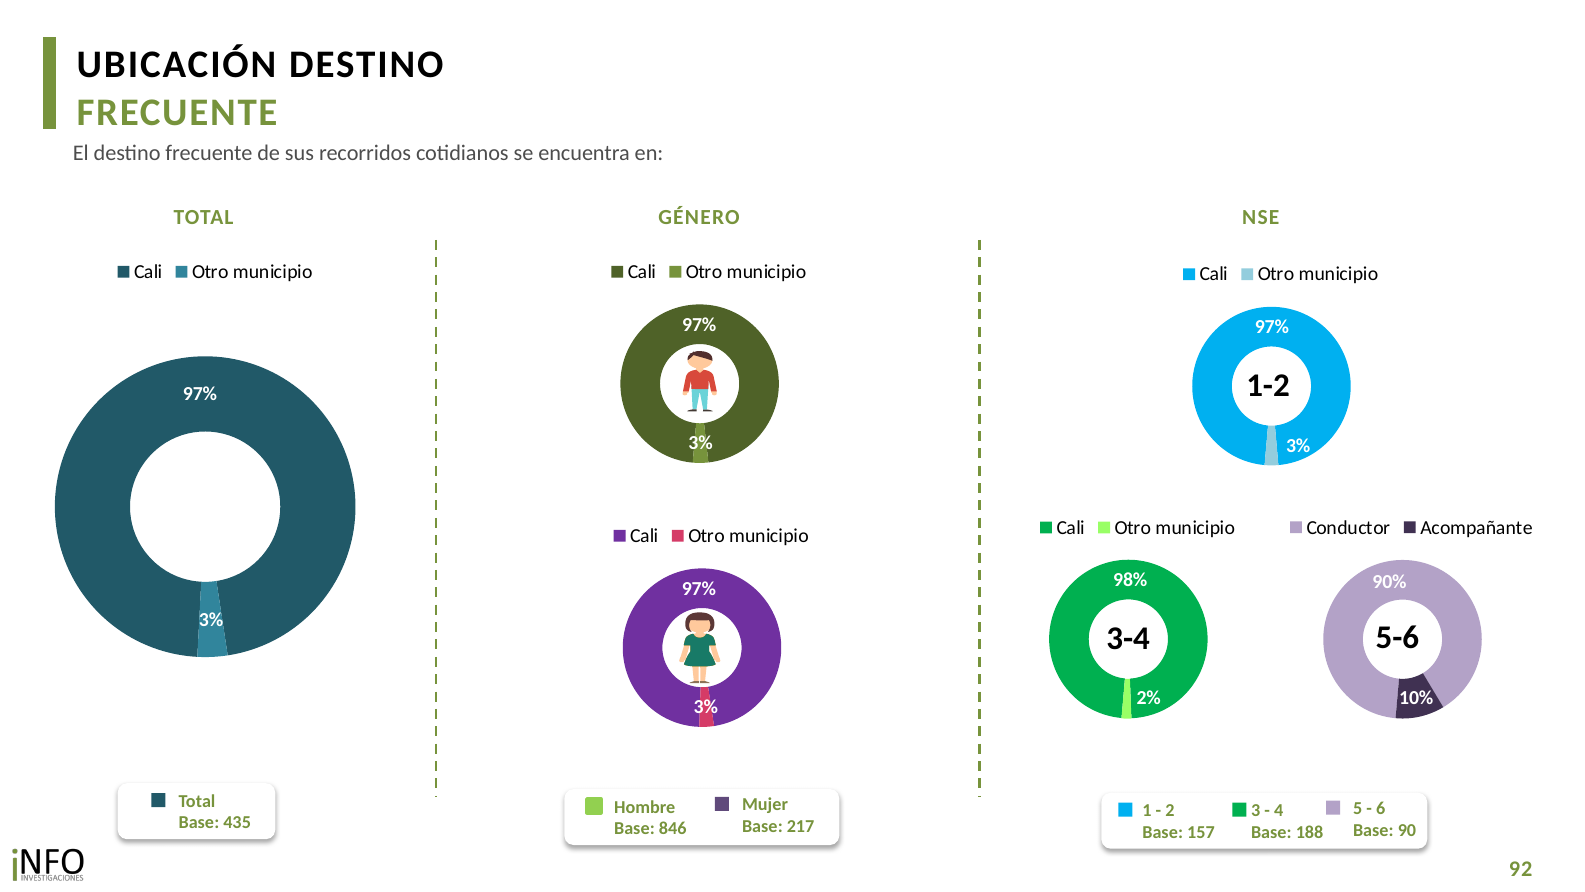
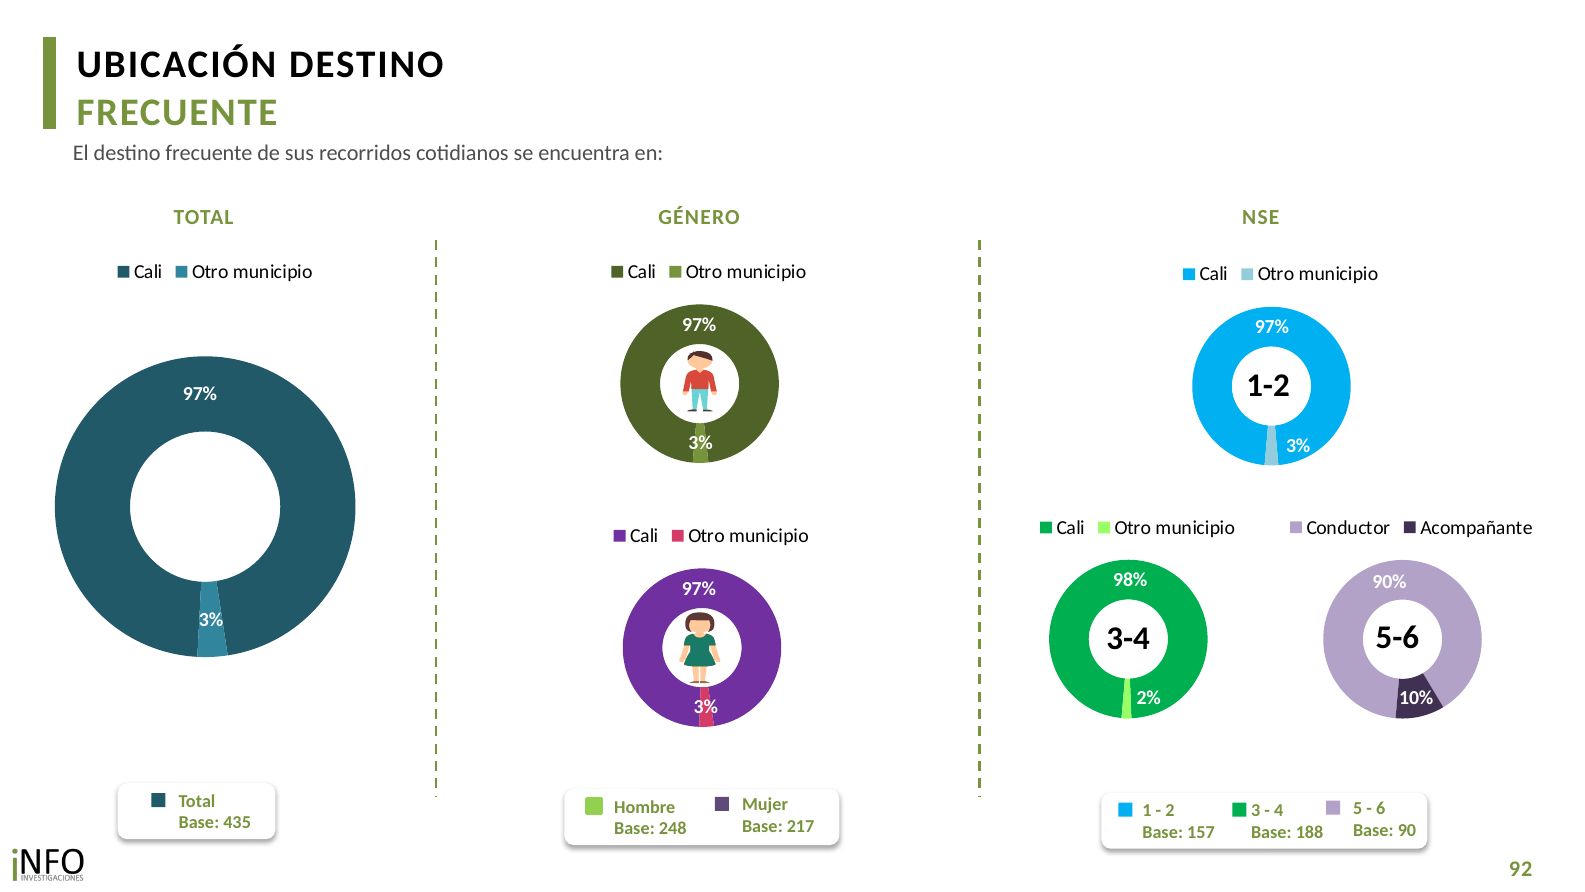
846: 846 -> 248
